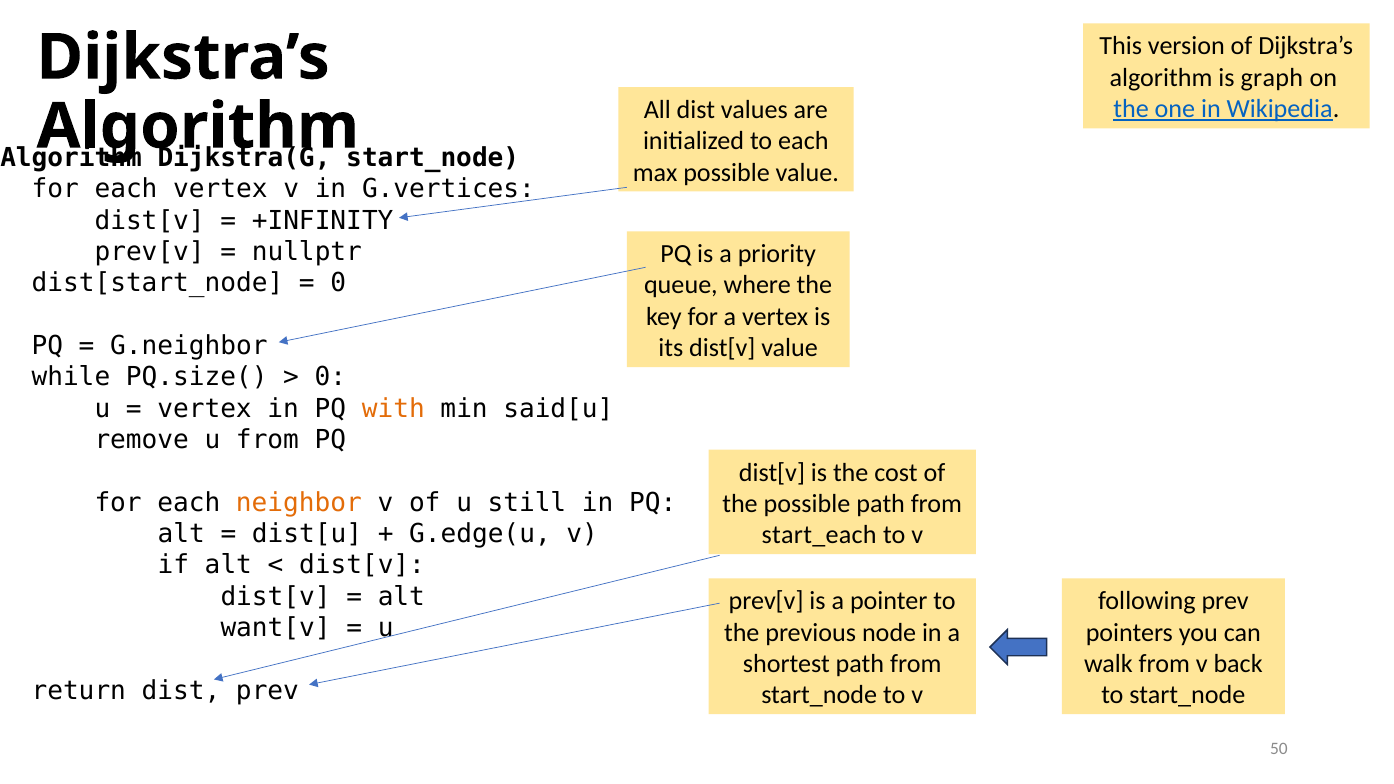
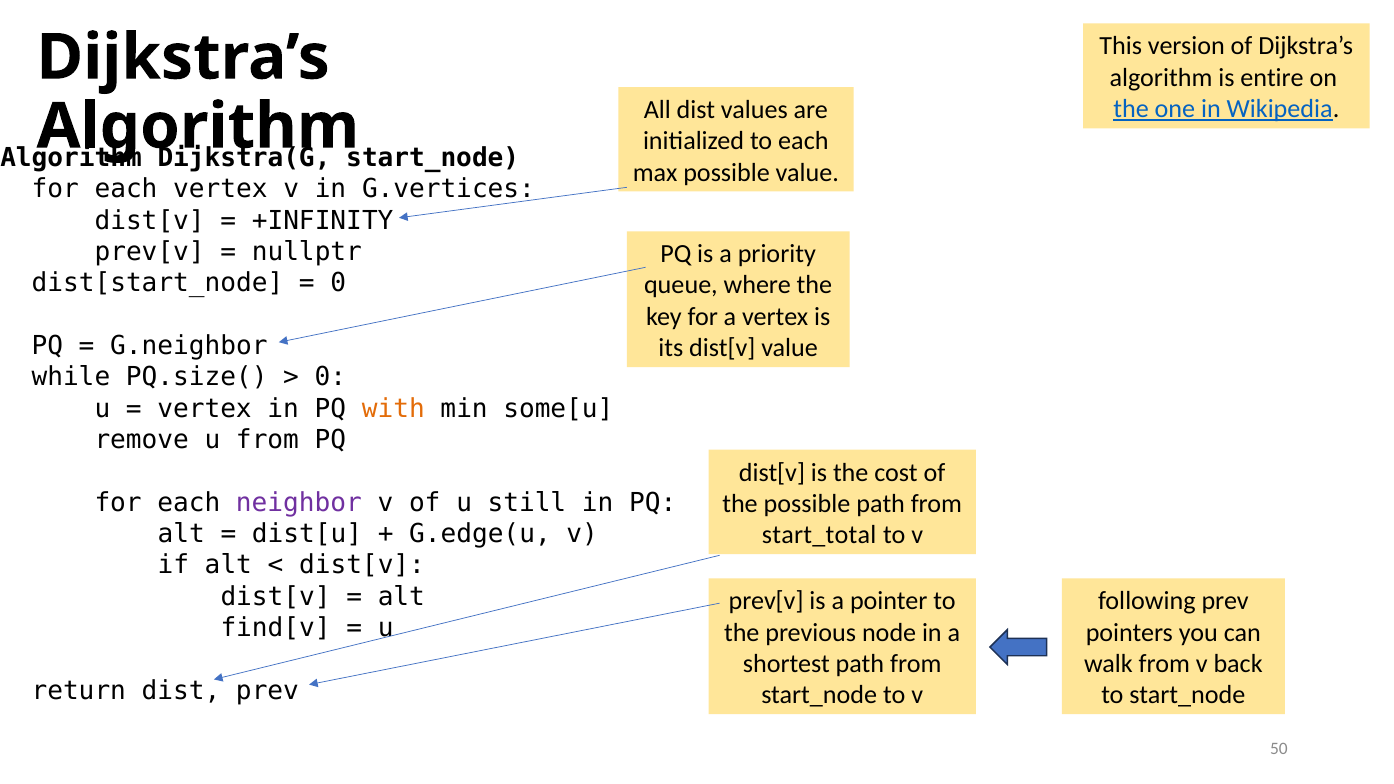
graph: graph -> entire
said[u: said[u -> some[u
neighbor colour: orange -> purple
start_each: start_each -> start_total
want[v: want[v -> find[v
